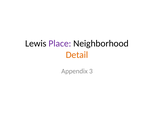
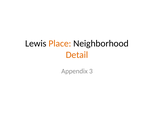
Place colour: purple -> orange
